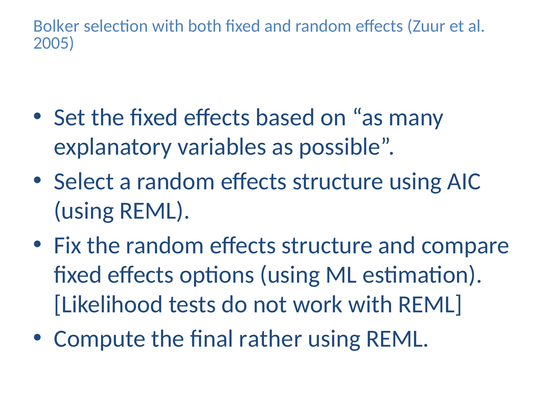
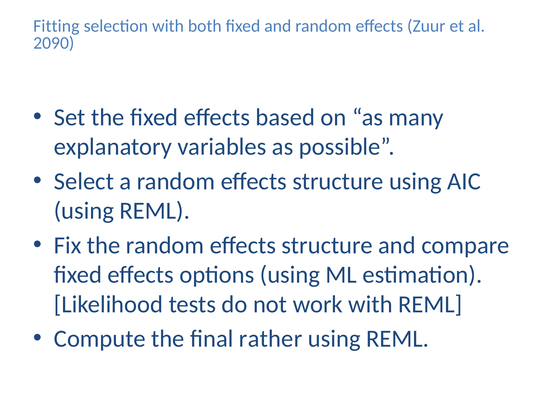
Bolker: Bolker -> Fitting
2005: 2005 -> 2090
